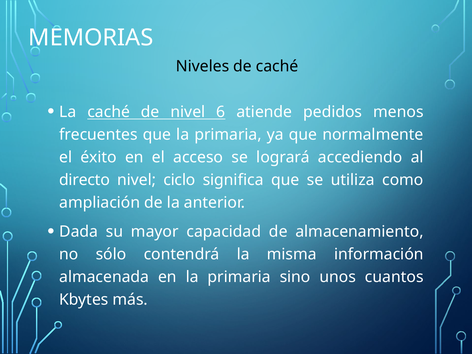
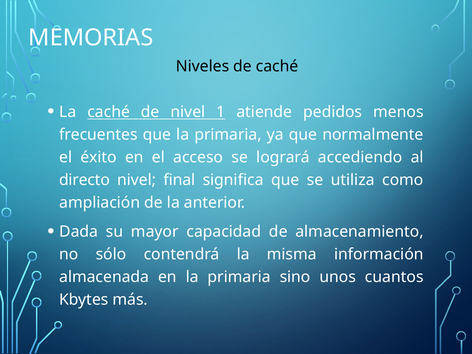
6: 6 -> 1
ciclo: ciclo -> final
